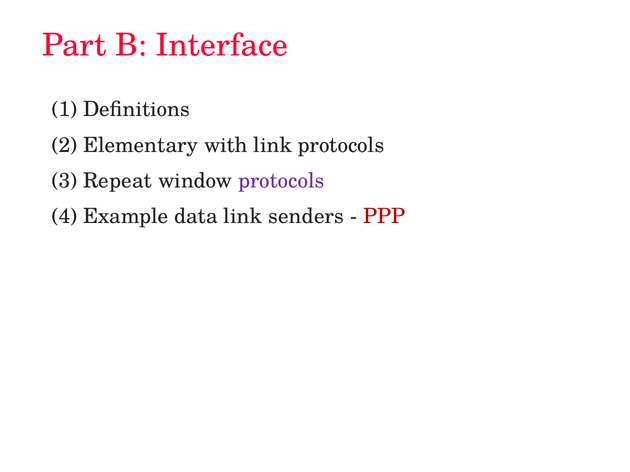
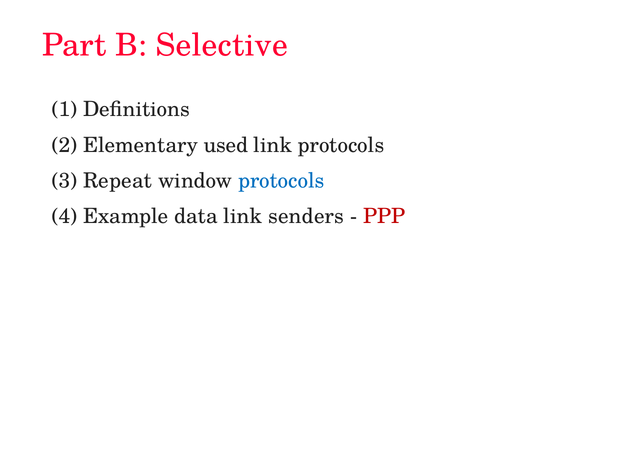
Interface: Interface -> Selective
with: with -> used
protocols at (281, 181) colour: purple -> blue
